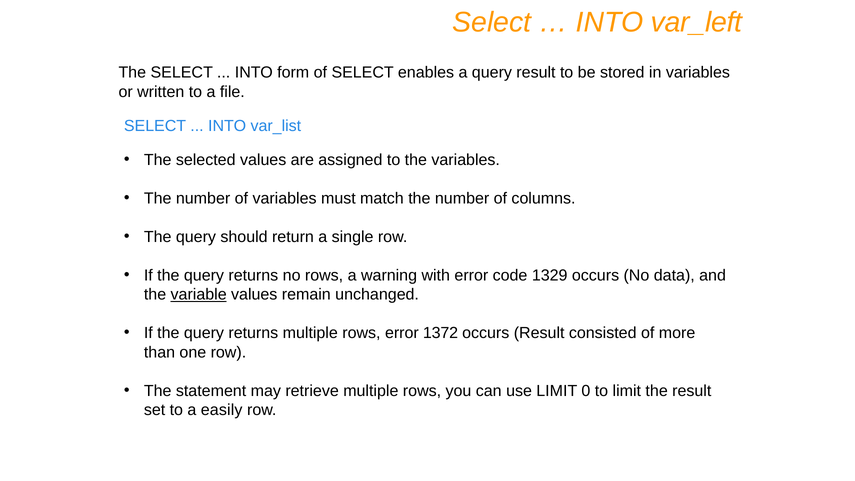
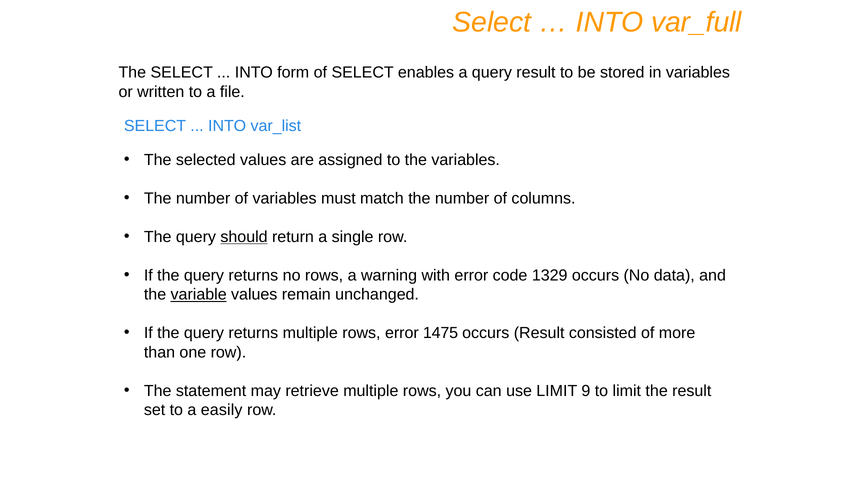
var_left: var_left -> var_full
should underline: none -> present
1372: 1372 -> 1475
0: 0 -> 9
